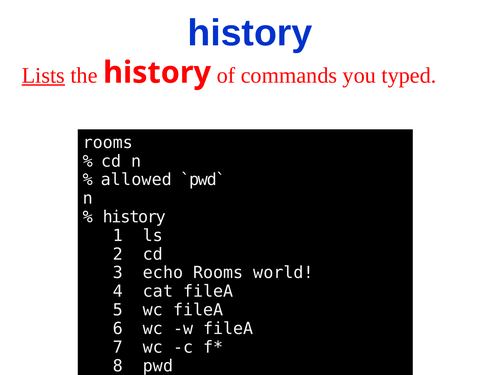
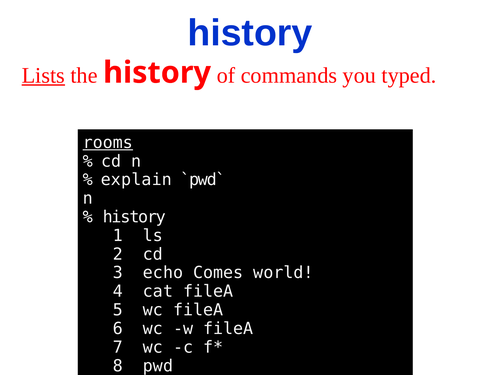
rooms at (108, 143) underline: none -> present
allowed: allowed -> explain
echo Rooms: Rooms -> Comes
